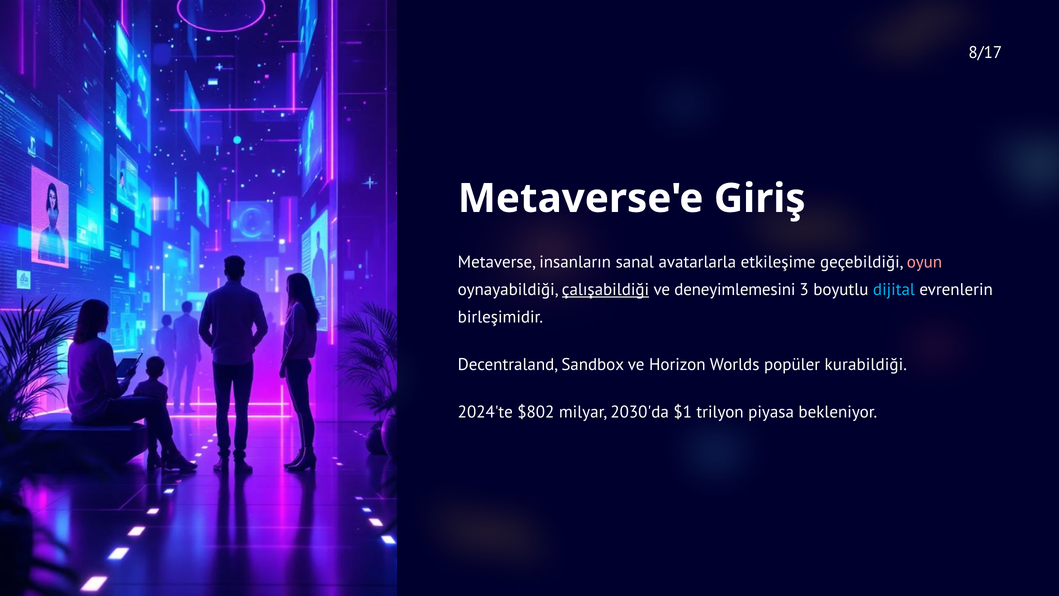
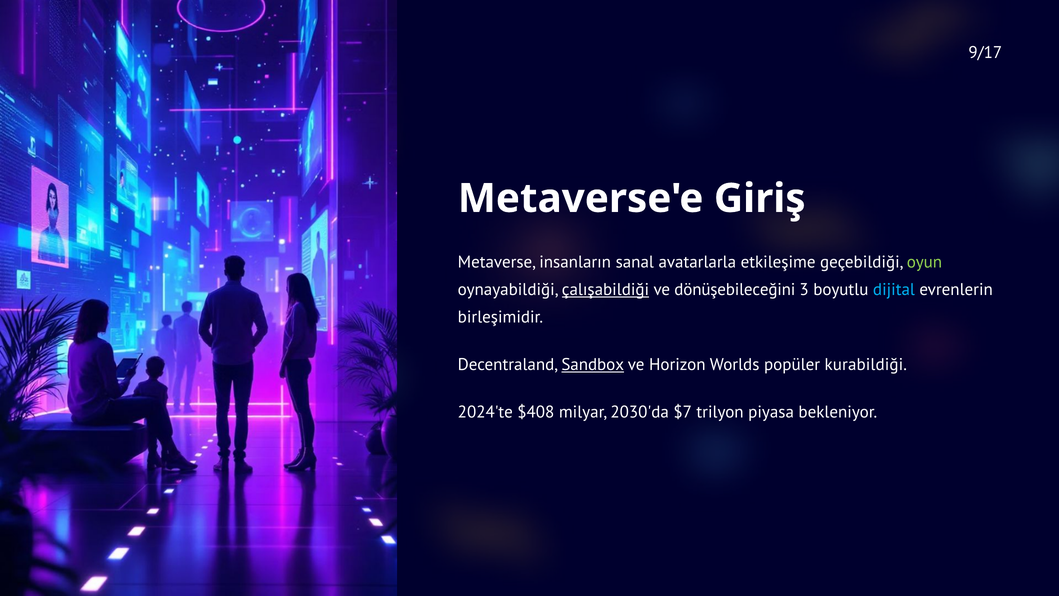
8/17: 8/17 -> 9/17
oyun colour: pink -> light green
deneyimlemesini: deneyimlemesini -> dönüşebileceğini
Sandbox underline: none -> present
$802: $802 -> $408
$1: $1 -> $7
